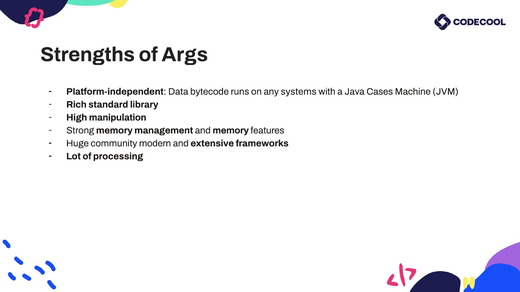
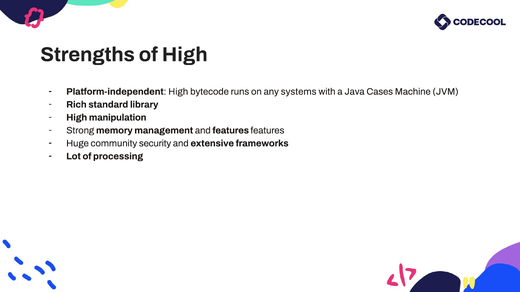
of Args: Args -> High
Platform-independent Data: Data -> High
and memory: memory -> features
modern: modern -> security
